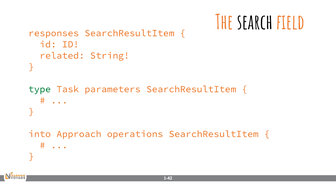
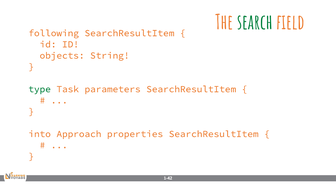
search colour: black -> green
responses: responses -> following
related: related -> objects
operations: operations -> properties
